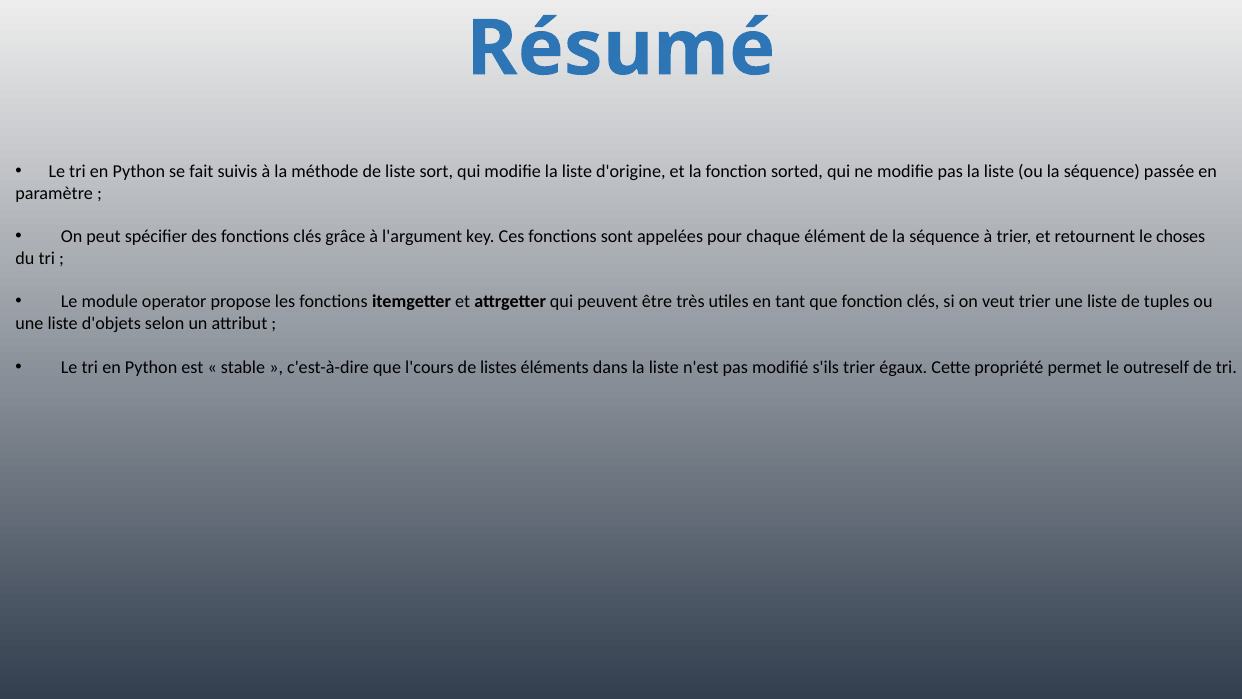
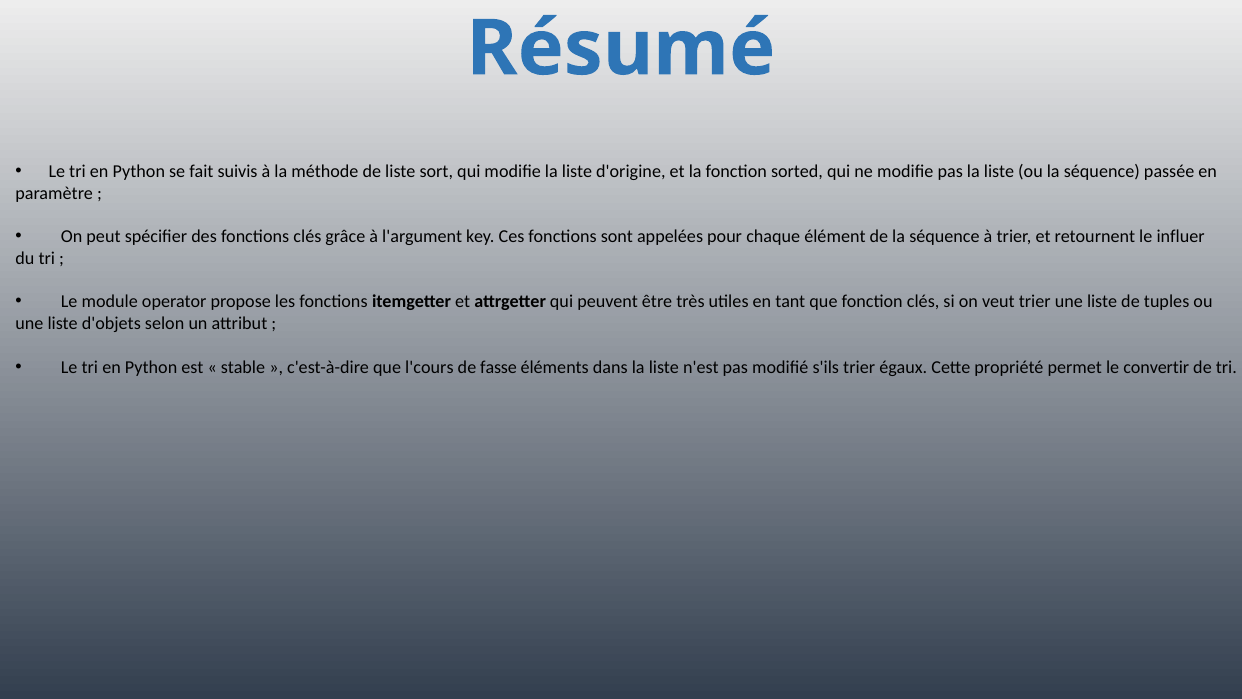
choses: choses -> influer
listes: listes -> fasse
outreself: outreself -> convertir
